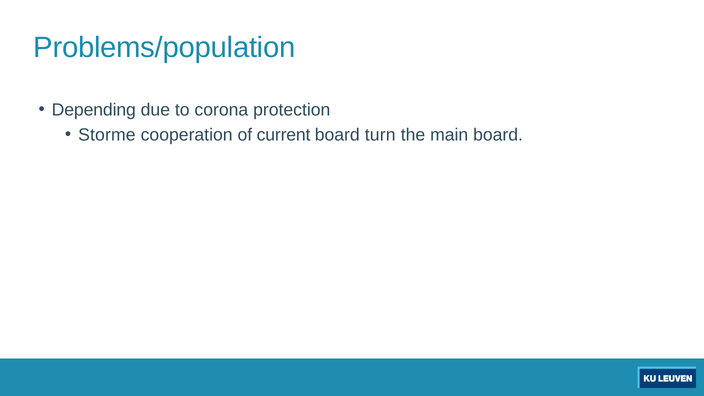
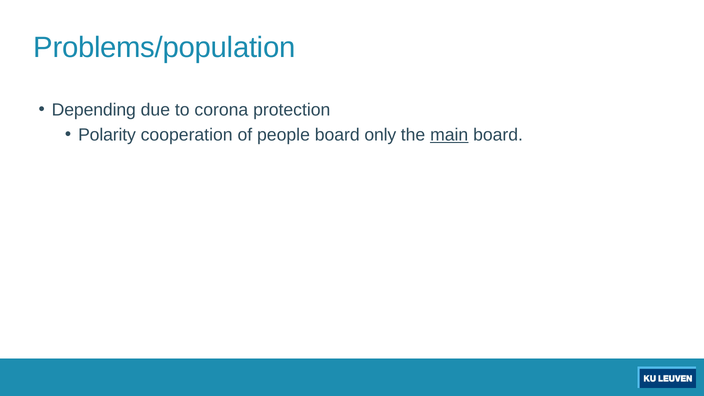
Storme: Storme -> Polarity
current: current -> people
turn: turn -> only
main underline: none -> present
